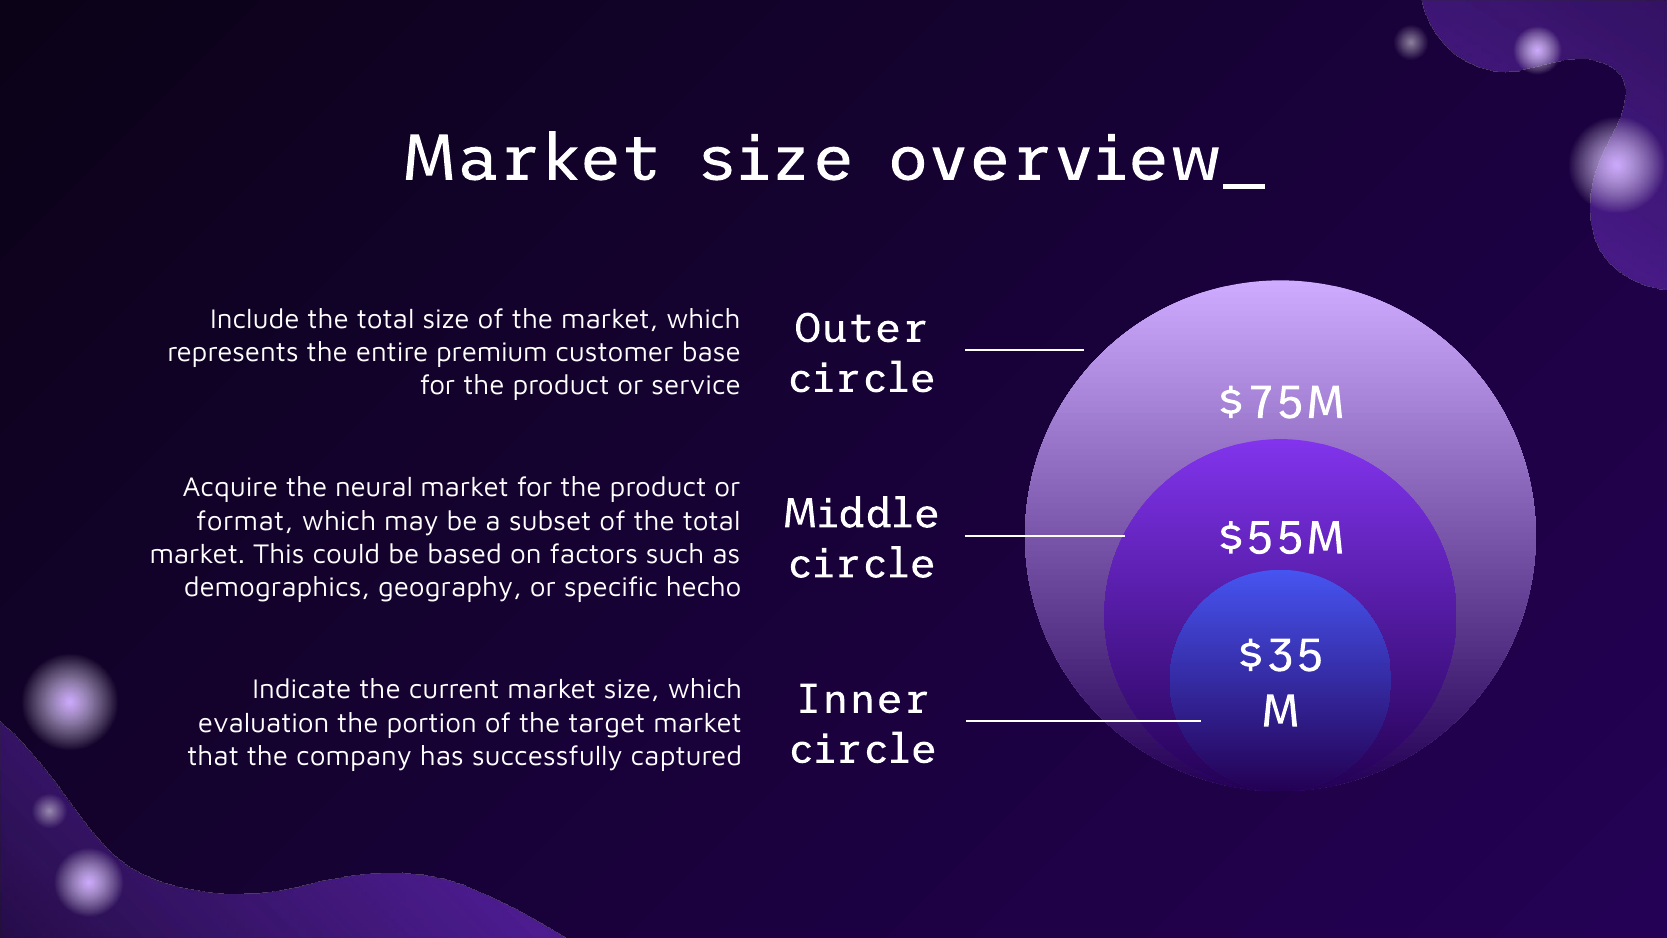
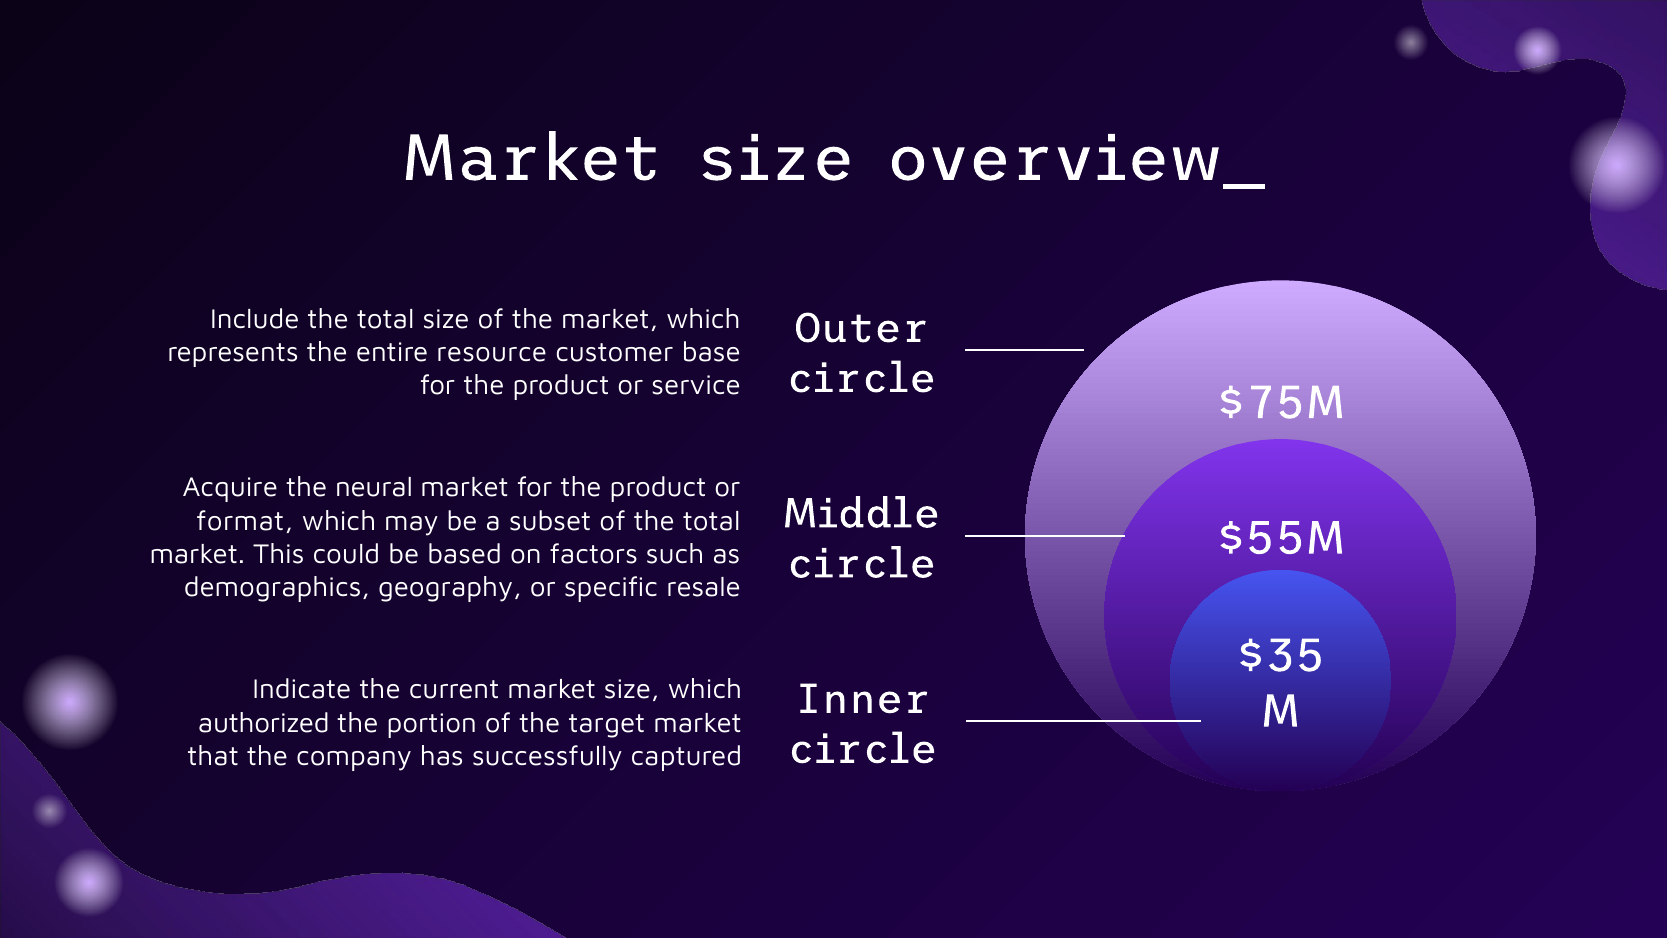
premium: premium -> resource
hecho: hecho -> resale
evaluation: evaluation -> authorized
